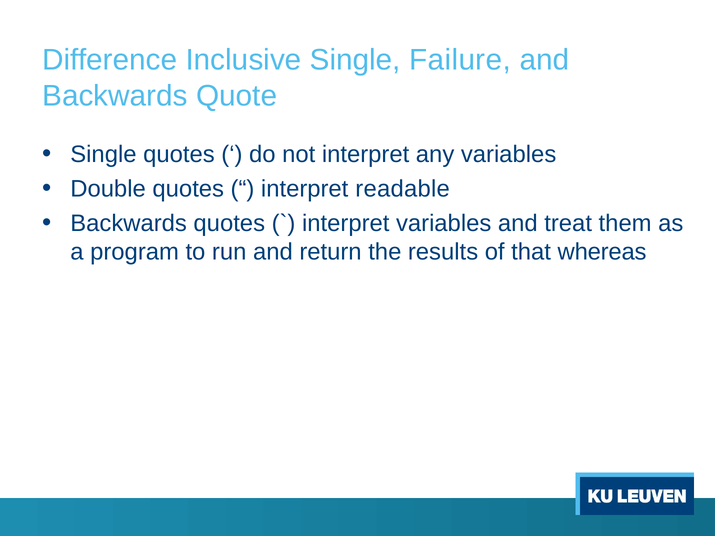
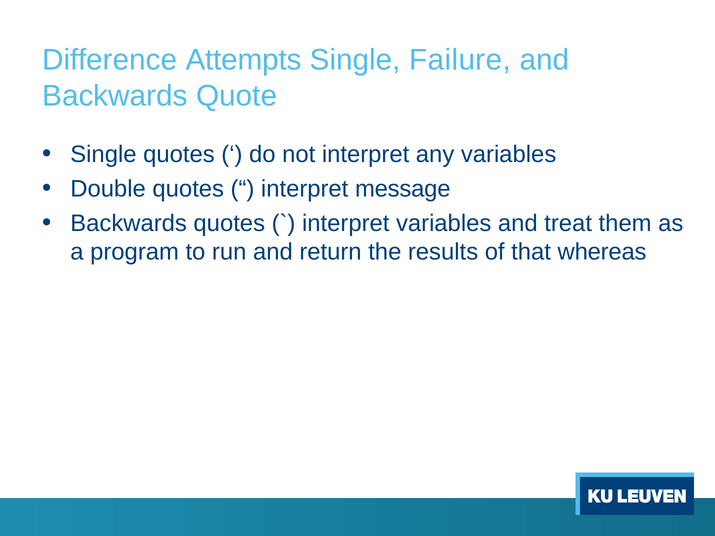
Inclusive: Inclusive -> Attempts
readable: readable -> message
